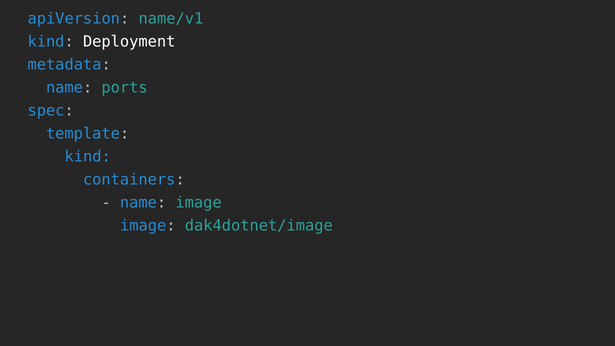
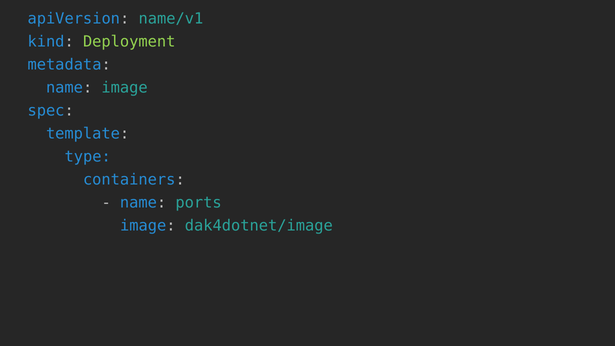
Deployment colour: white -> light green
name ports: ports -> image
kind at (88, 157): kind -> type
name image: image -> ports
